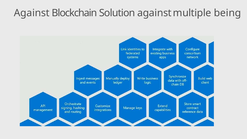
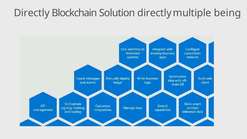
Against at (32, 13): Against -> Directly
Solution against: against -> directly
